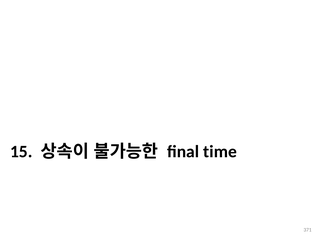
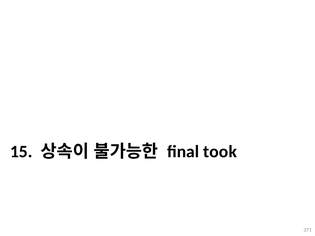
time: time -> took
